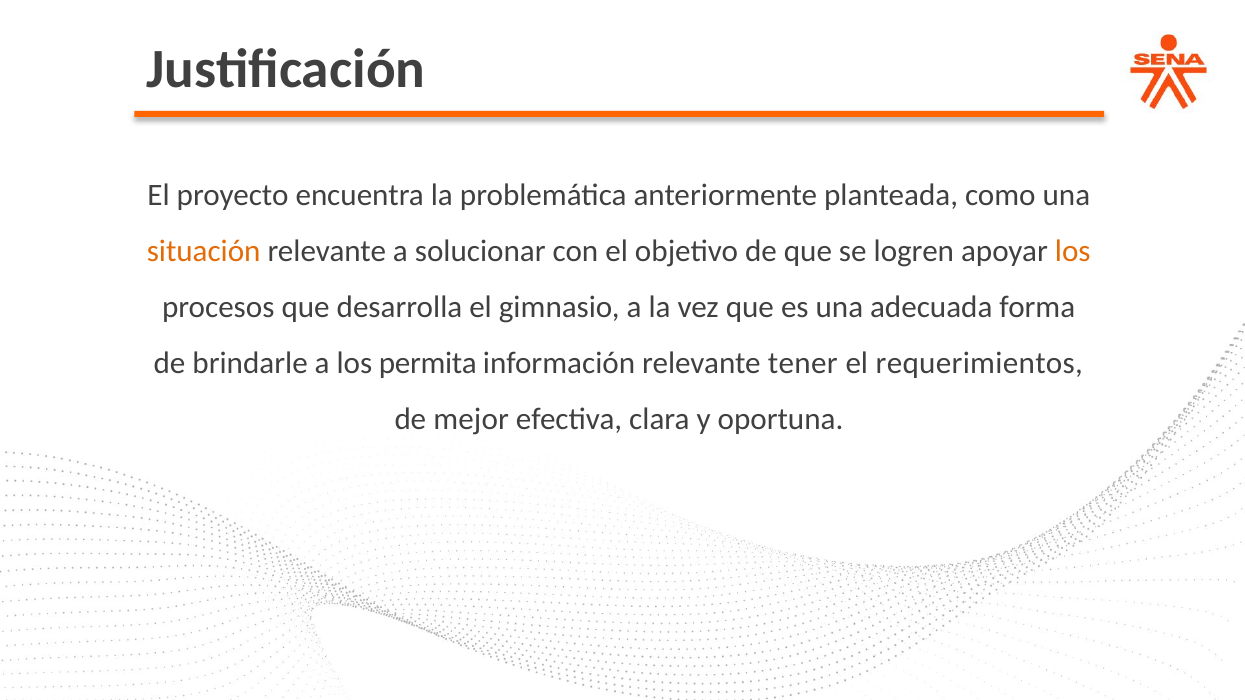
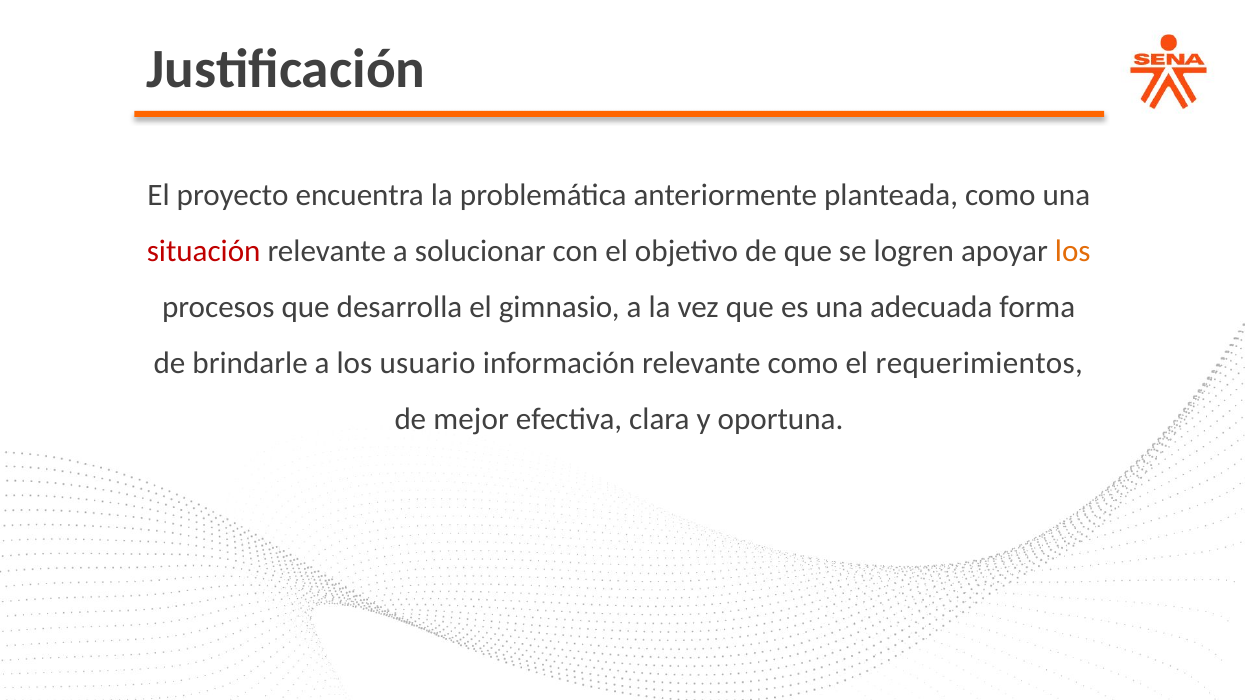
situación colour: orange -> red
permita: permita -> usuario
relevante tener: tener -> como
